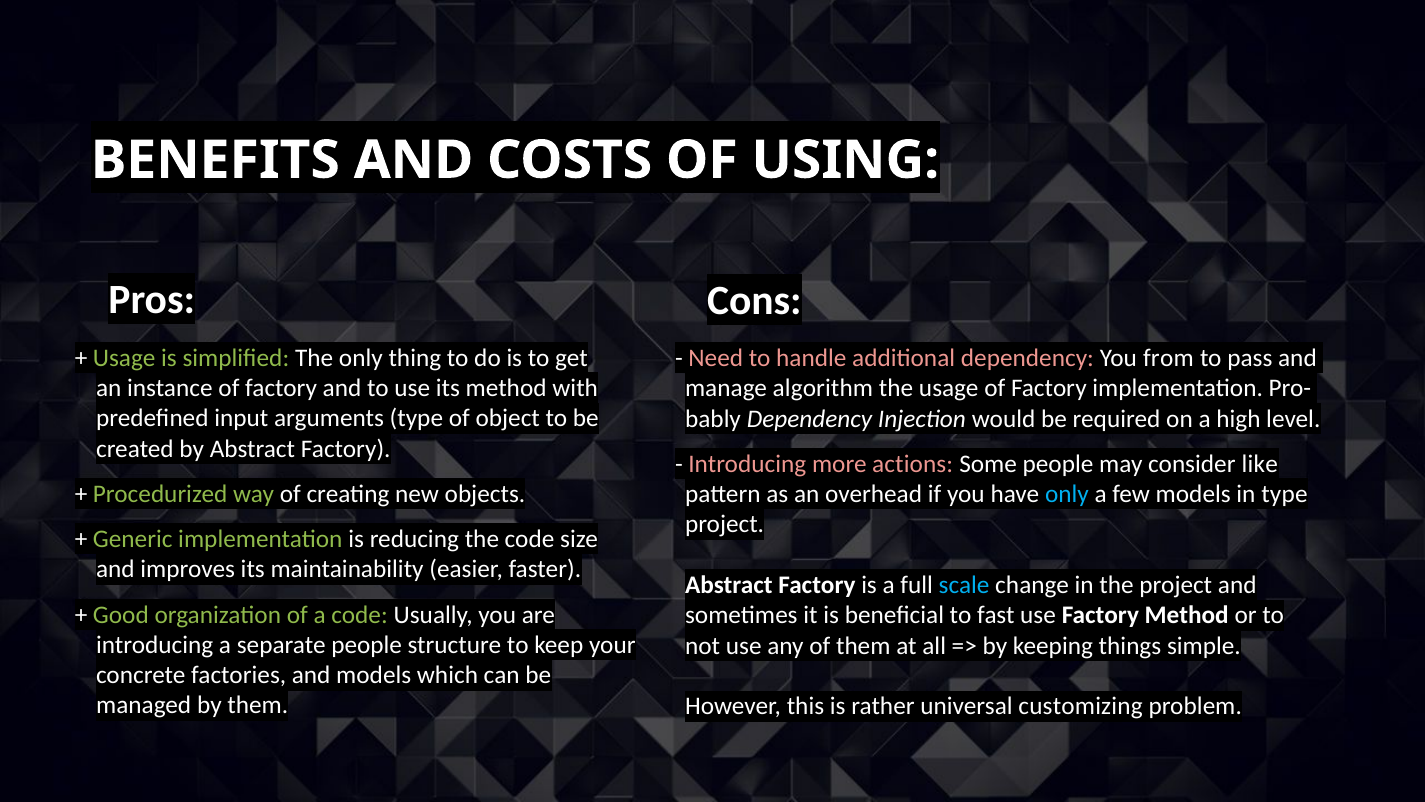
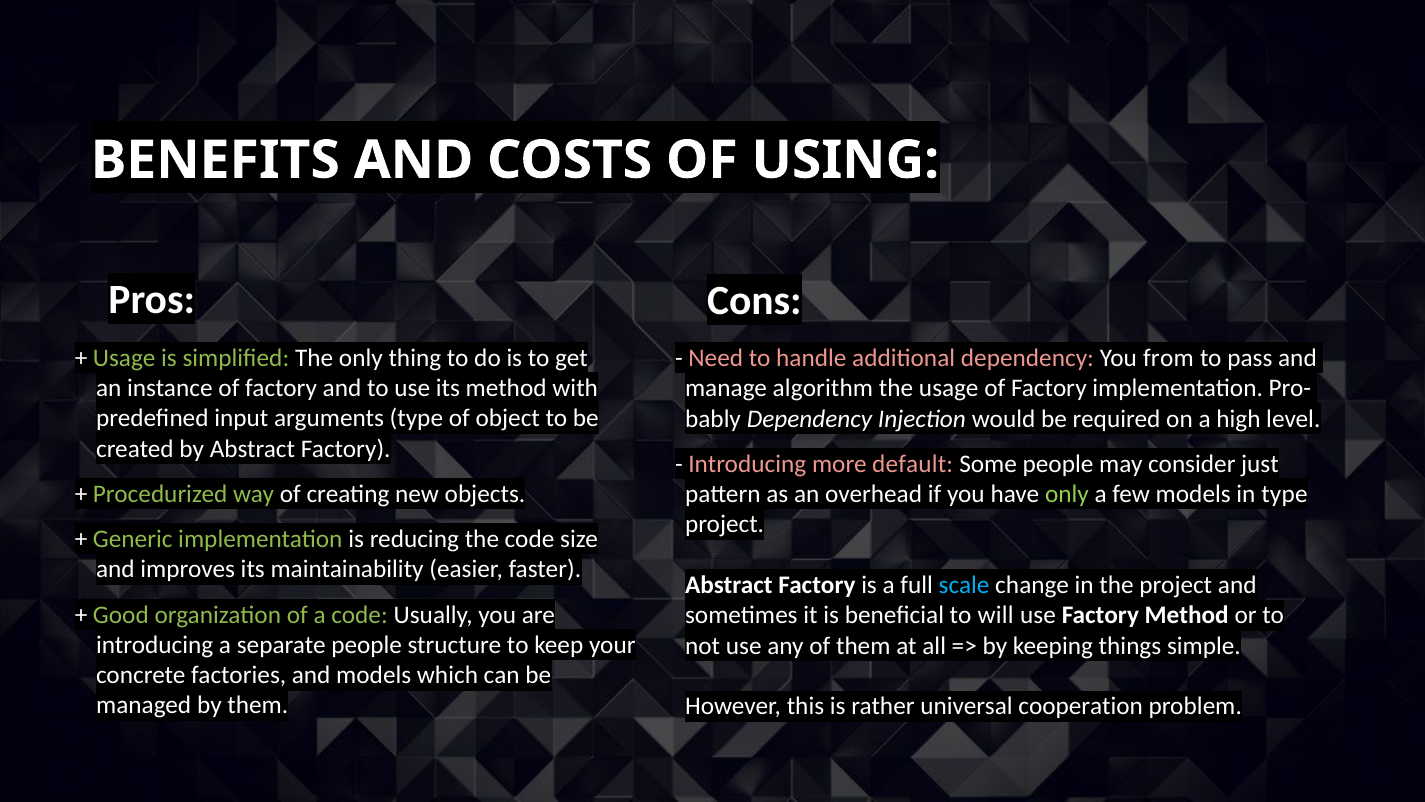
actions: actions -> default
like: like -> just
only at (1067, 494) colour: light blue -> light green
fast: fast -> will
customizing: customizing -> cooperation
